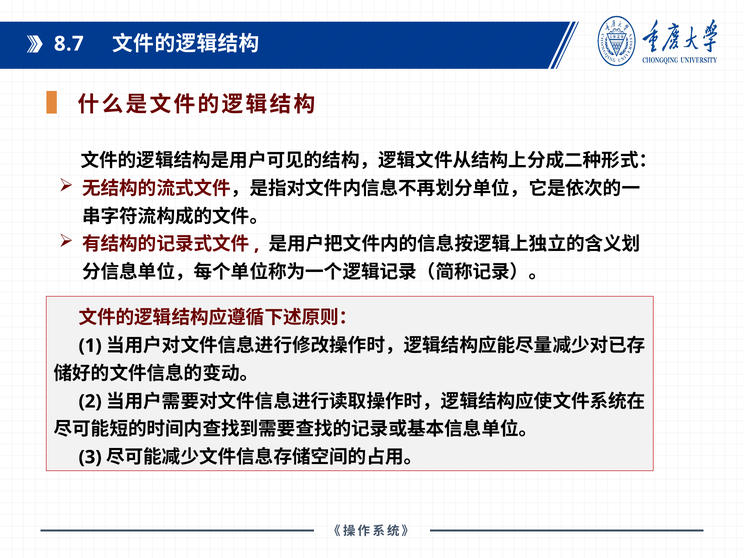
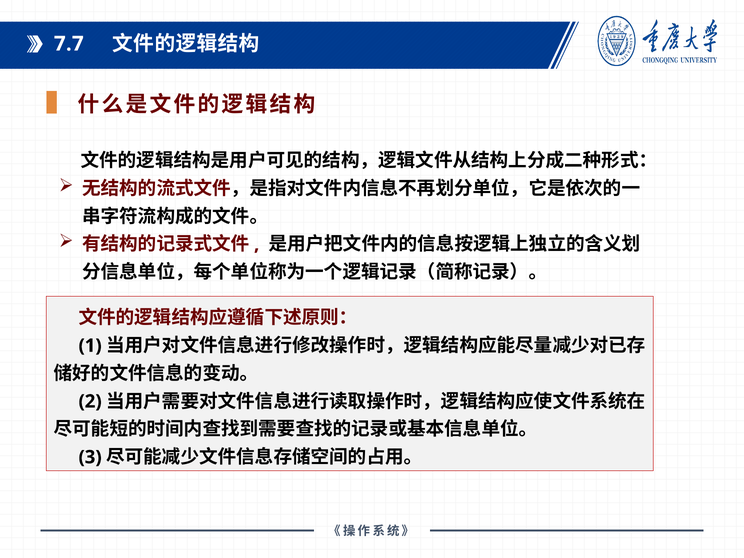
8.7: 8.7 -> 7.7
